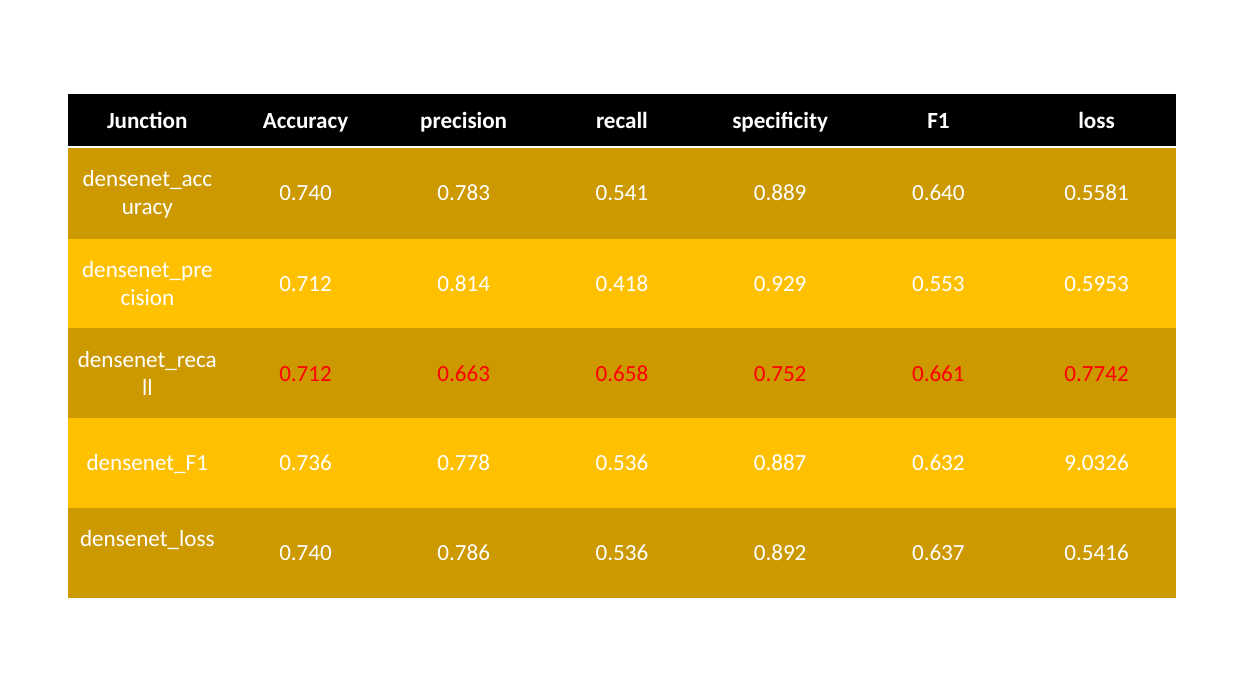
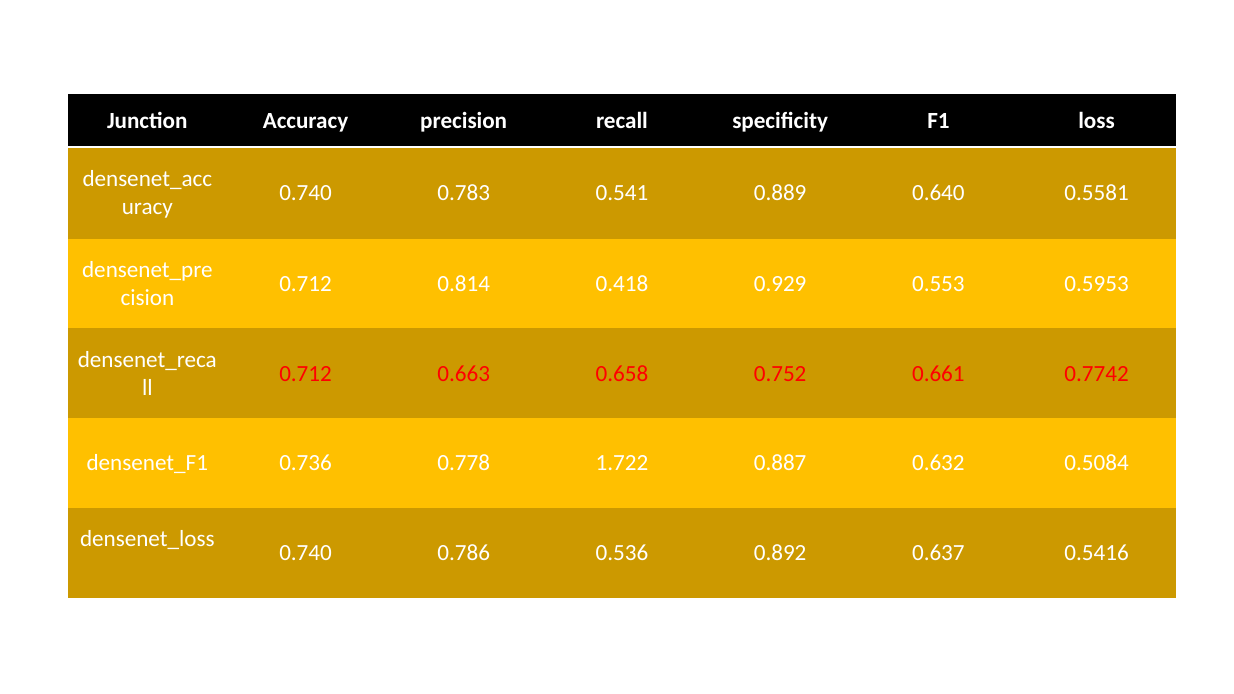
0.778 0.536: 0.536 -> 1.722
9.0326: 9.0326 -> 0.5084
